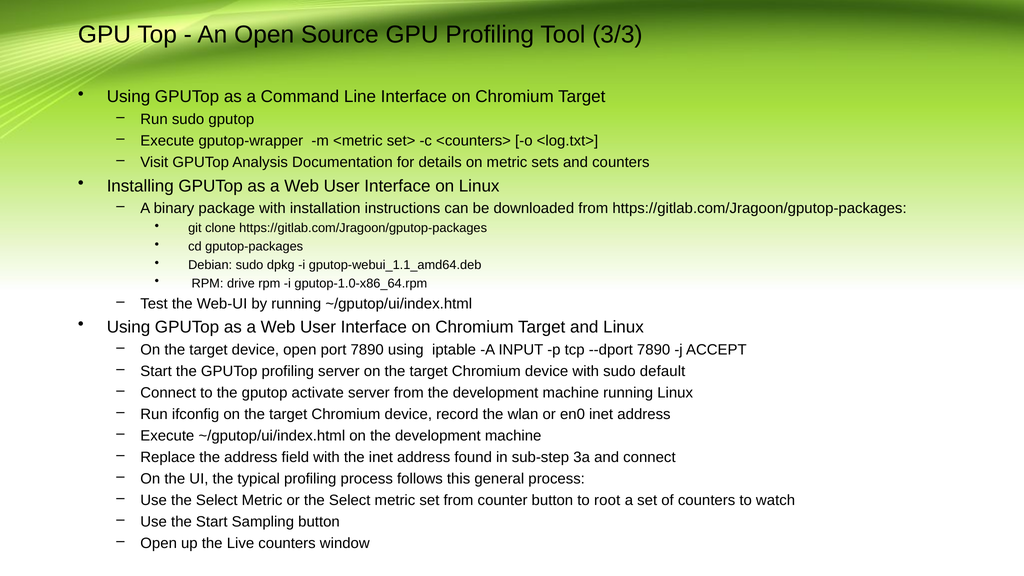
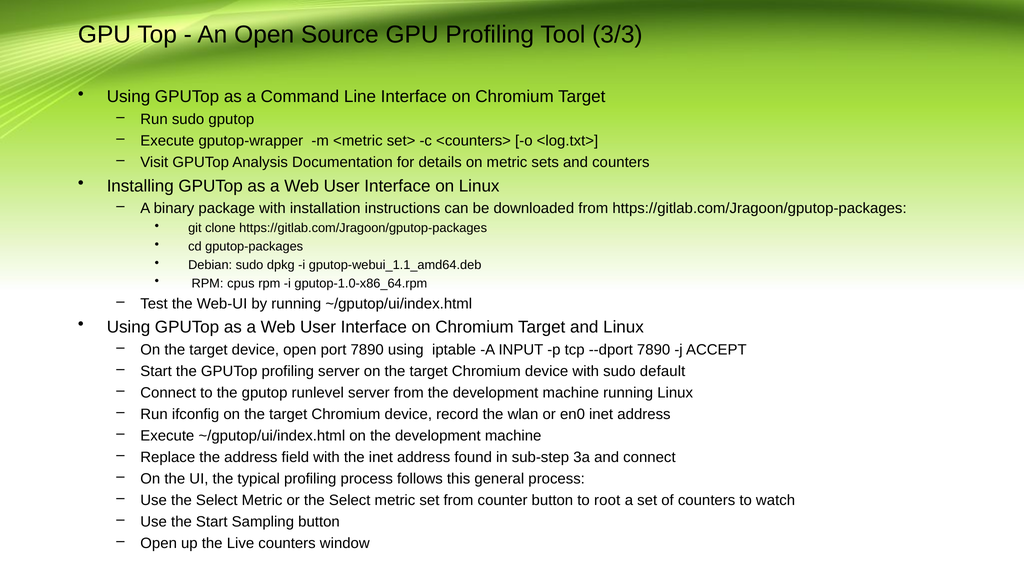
drive: drive -> cpus
activate: activate -> runlevel
